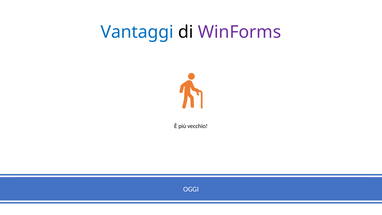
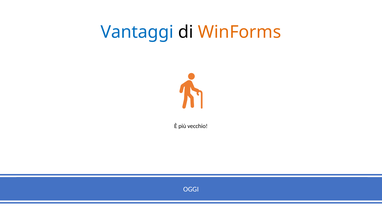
WinForms colour: purple -> orange
